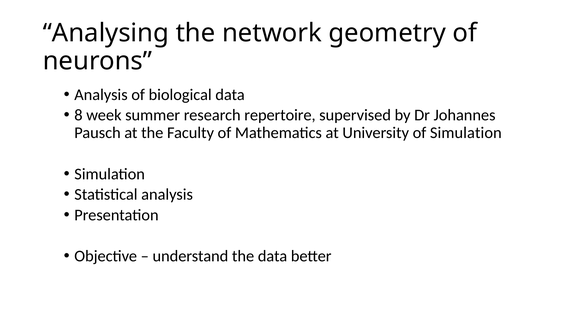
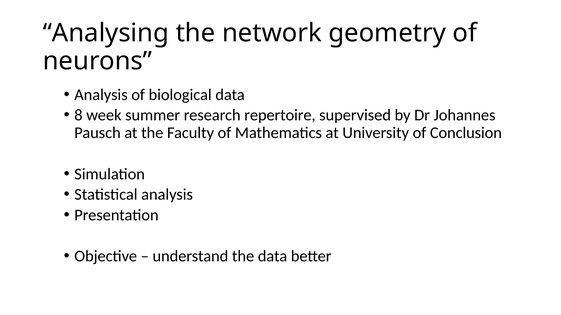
of Simulation: Simulation -> Conclusion
